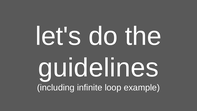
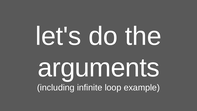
guidelines: guidelines -> arguments
